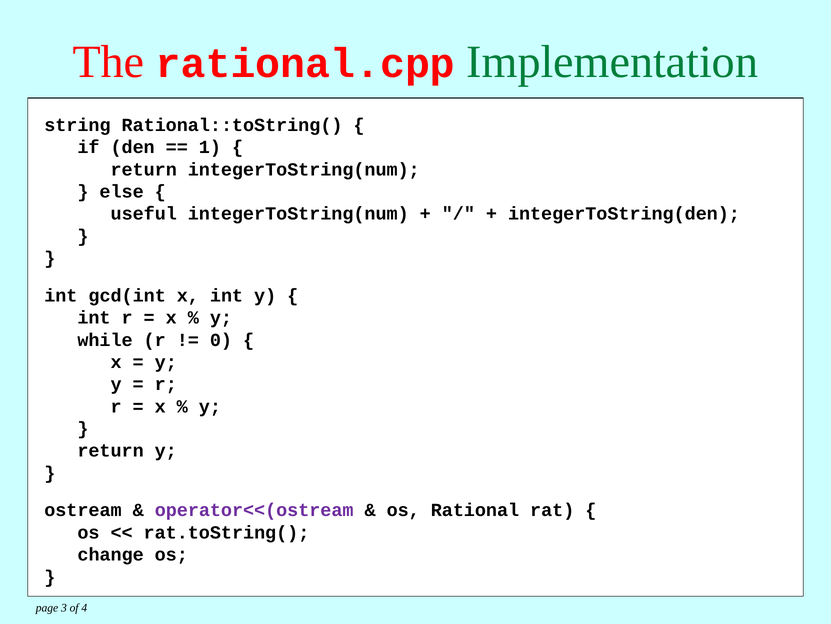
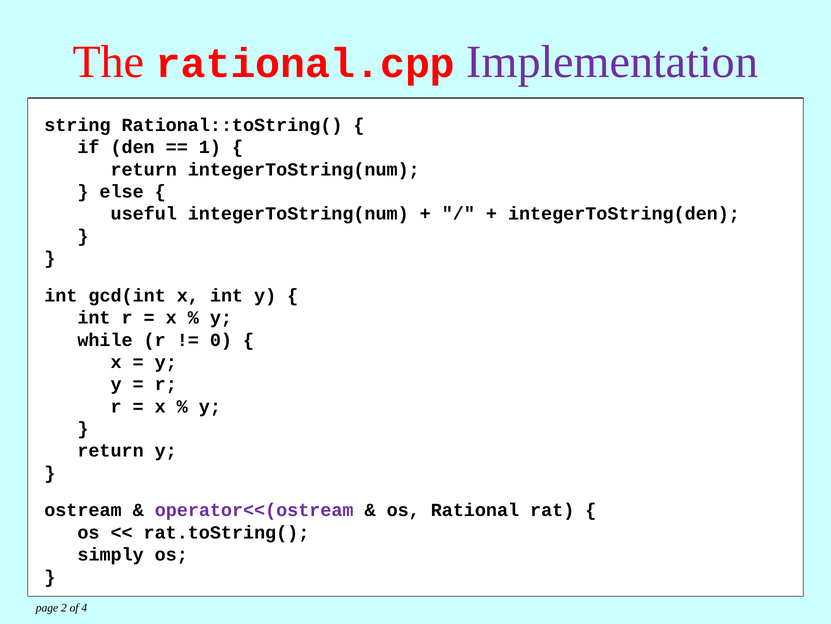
Implementation at (612, 62) colour: green -> purple
change: change -> simply
3: 3 -> 2
